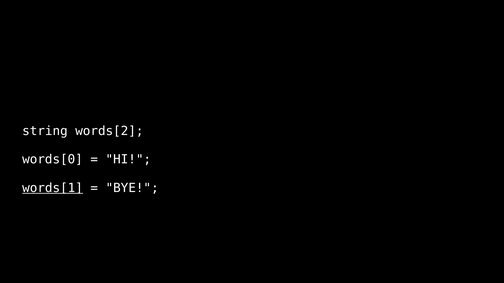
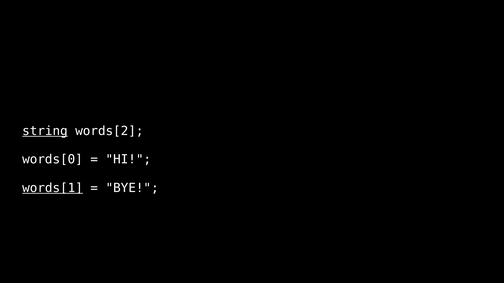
string underline: none -> present
